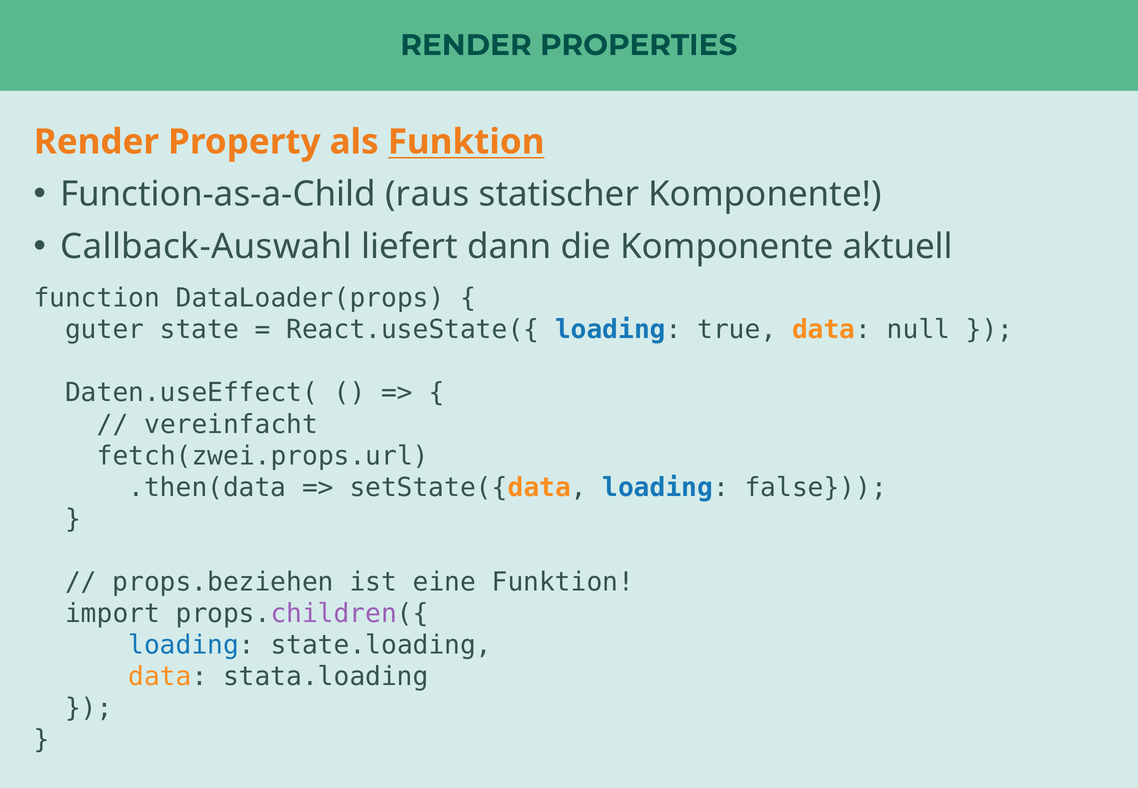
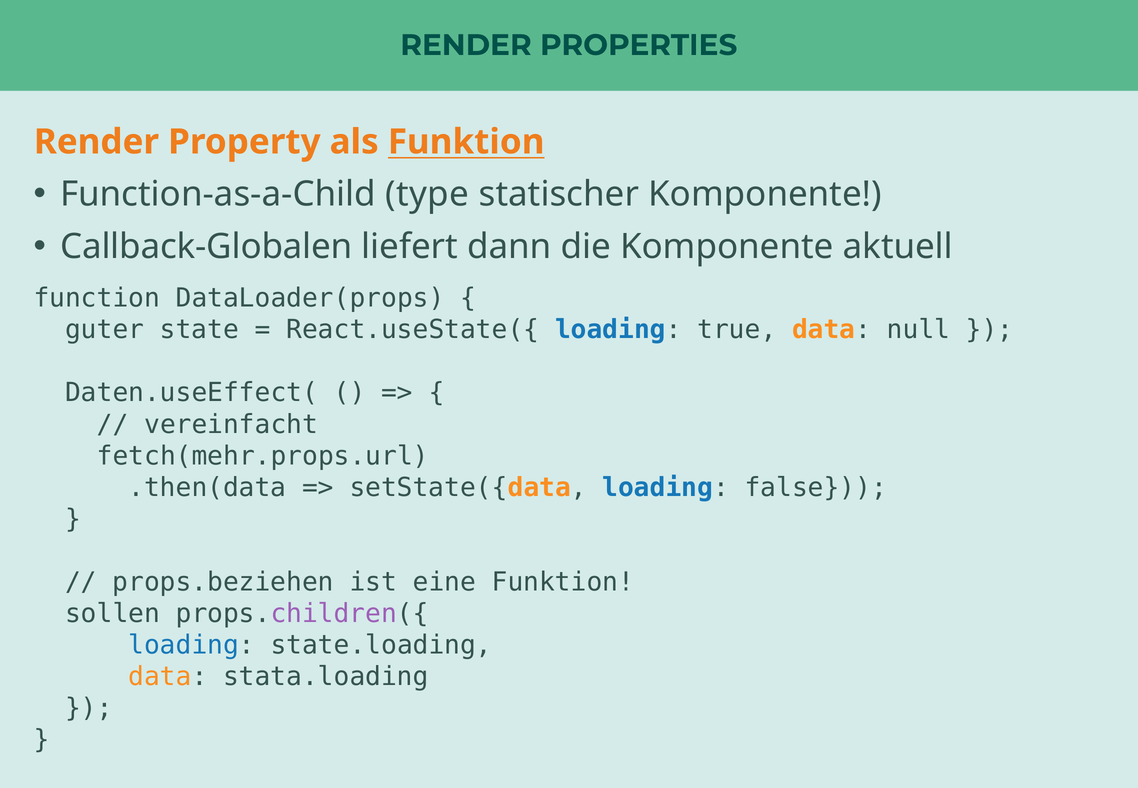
raus: raus -> type
Callback-Auswahl: Callback-Auswahl -> Callback-Globalen
fetch(zwei.props.url: fetch(zwei.props.url -> fetch(mehr.props.url
import: import -> sollen
